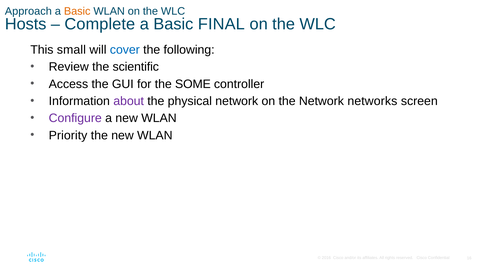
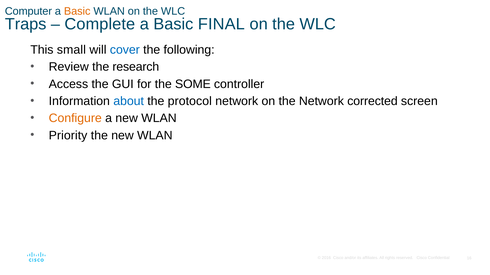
Approach: Approach -> Computer
Hosts: Hosts -> Traps
scientific: scientific -> research
about colour: purple -> blue
physical: physical -> protocol
networks: networks -> corrected
Configure colour: purple -> orange
